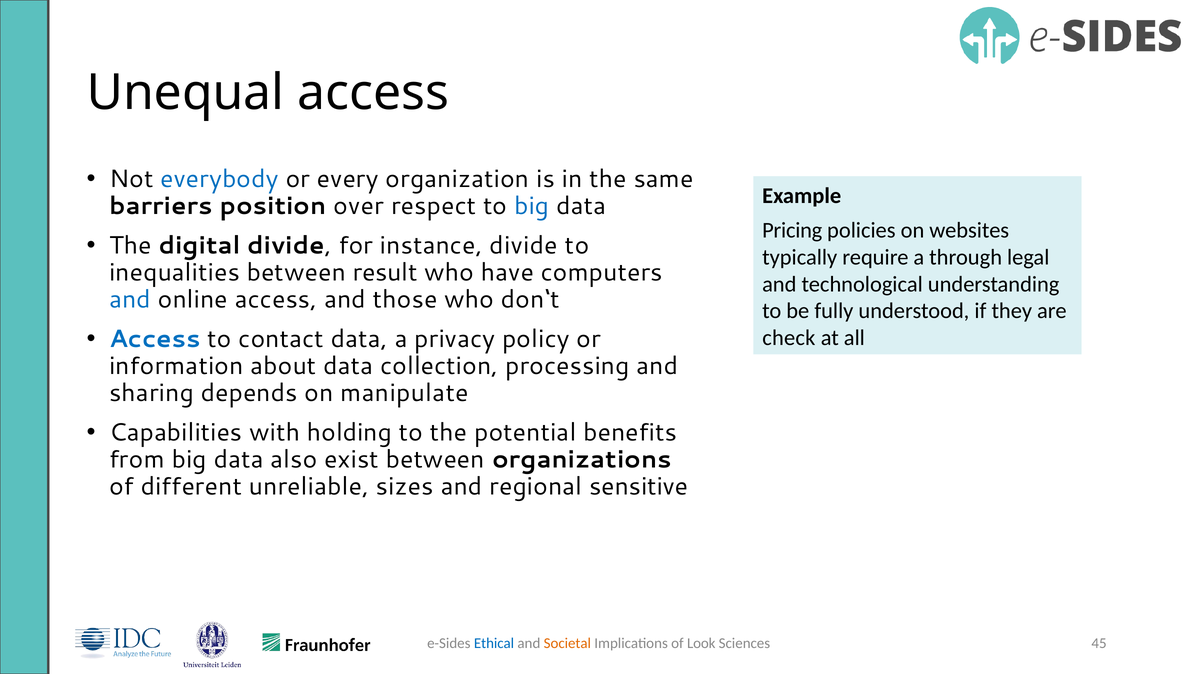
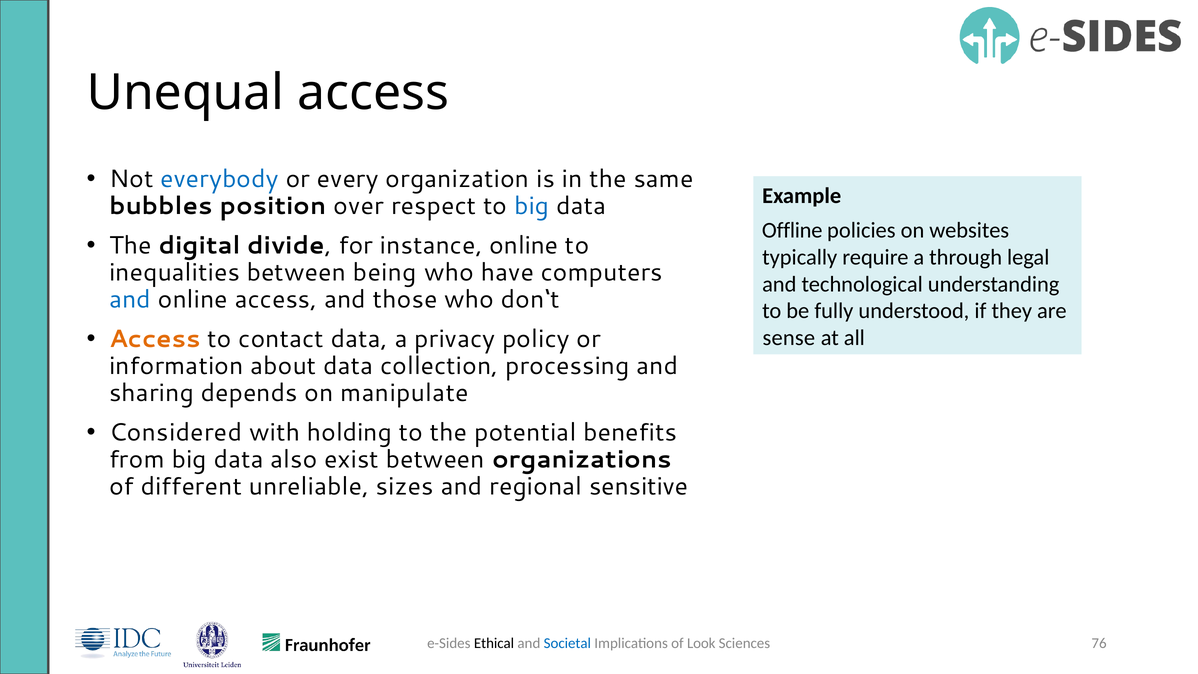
barriers: barriers -> bubbles
Pricing: Pricing -> Offline
instance divide: divide -> online
result: result -> being
Access at (155, 339) colour: blue -> orange
check: check -> sense
Capabilities: Capabilities -> Considered
Ethical colour: blue -> black
Societal colour: orange -> blue
45: 45 -> 76
